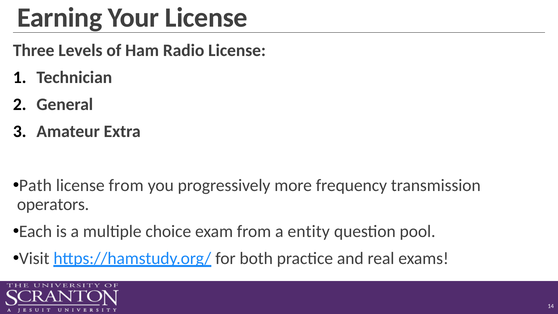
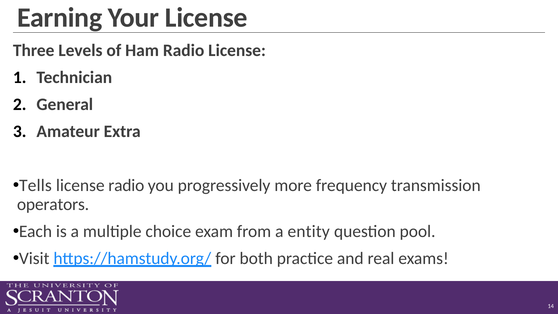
Path: Path -> Tells
license from: from -> radio
